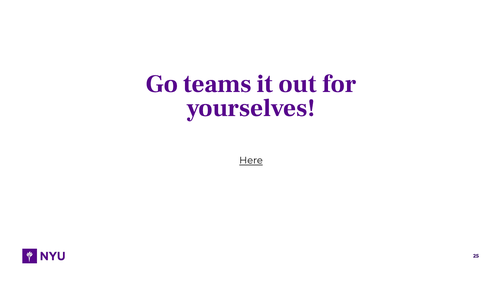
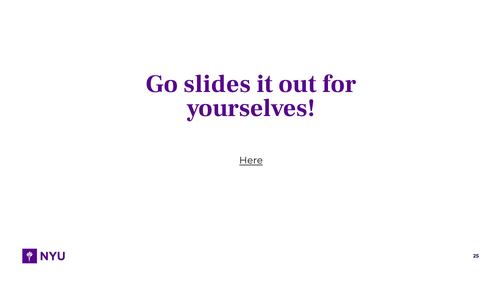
teams: teams -> slides
